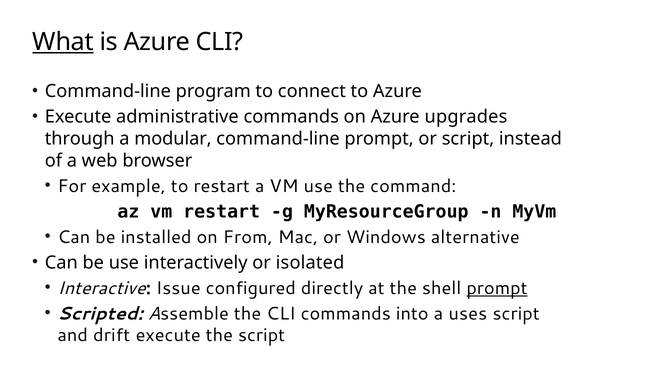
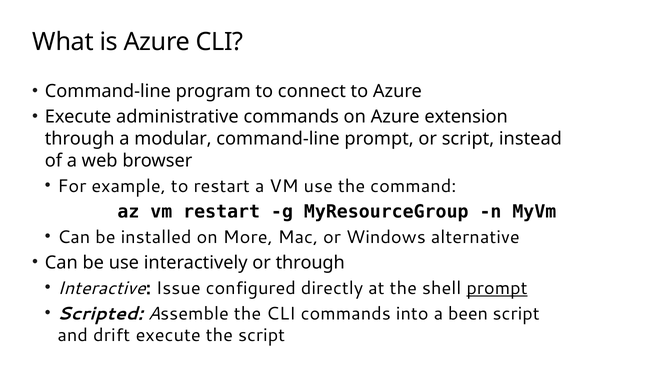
What underline: present -> none
upgrades: upgrades -> extension
From: From -> More
or isolated: isolated -> through
uses: uses -> been
